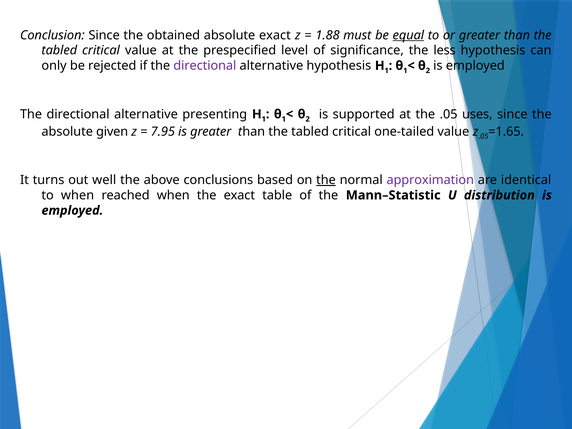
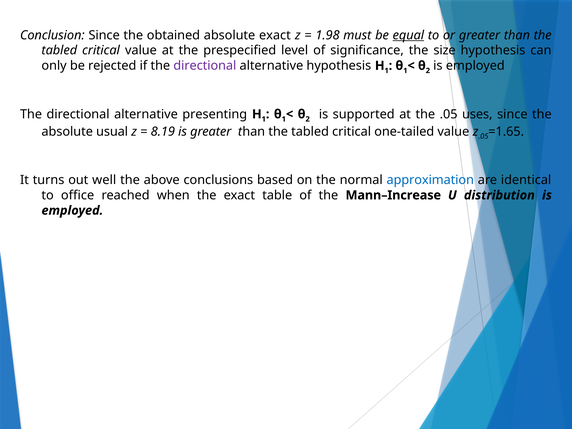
1.88: 1.88 -> 1.98
less: less -> size
given: given -> usual
7.95: 7.95 -> 8.19
the at (326, 180) underline: present -> none
approximation colour: purple -> blue
to when: when -> office
Mann–Statistic: Mann–Statistic -> Mann–Increase
